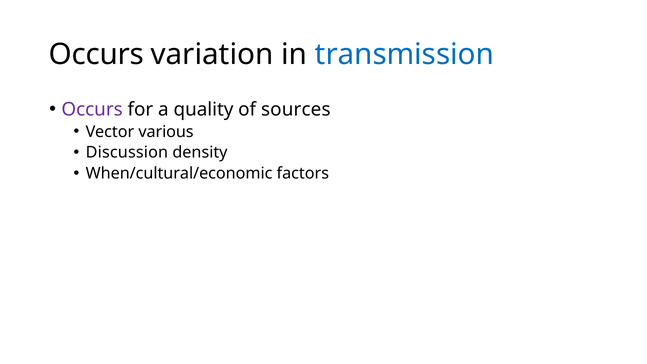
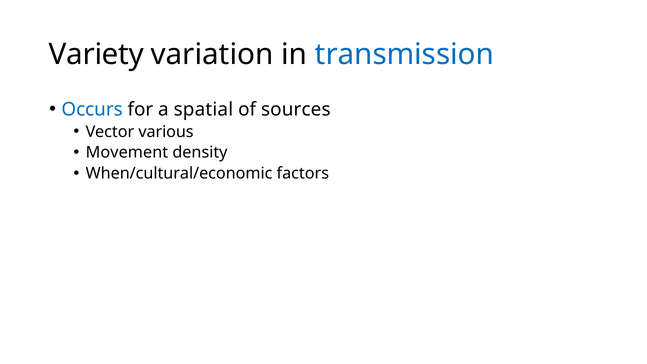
Occurs at (96, 54): Occurs -> Variety
Occurs at (92, 109) colour: purple -> blue
quality: quality -> spatial
Discussion: Discussion -> Movement
